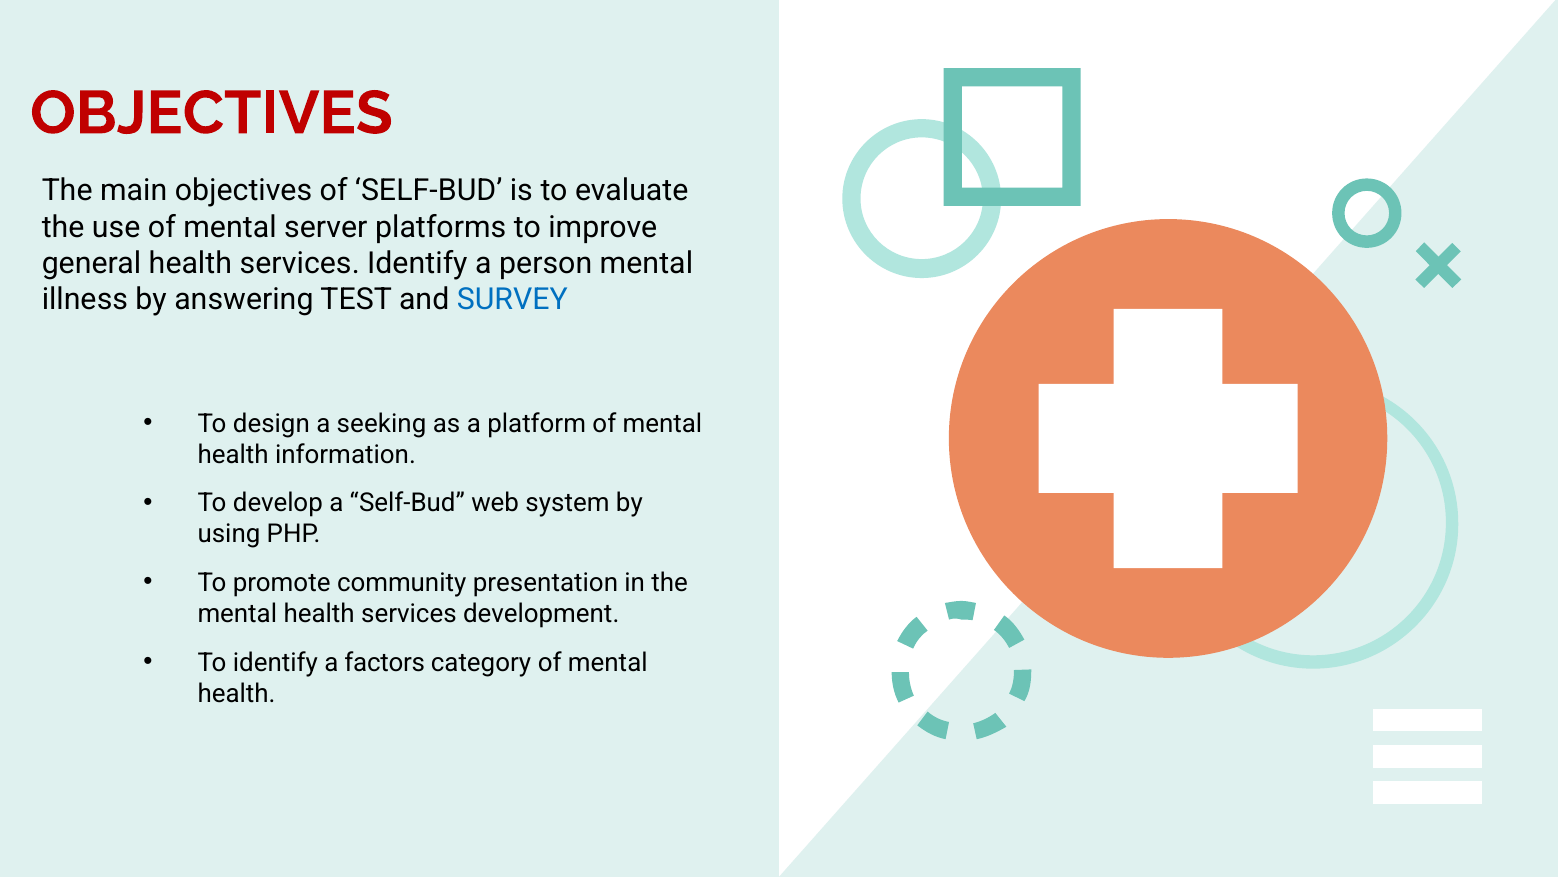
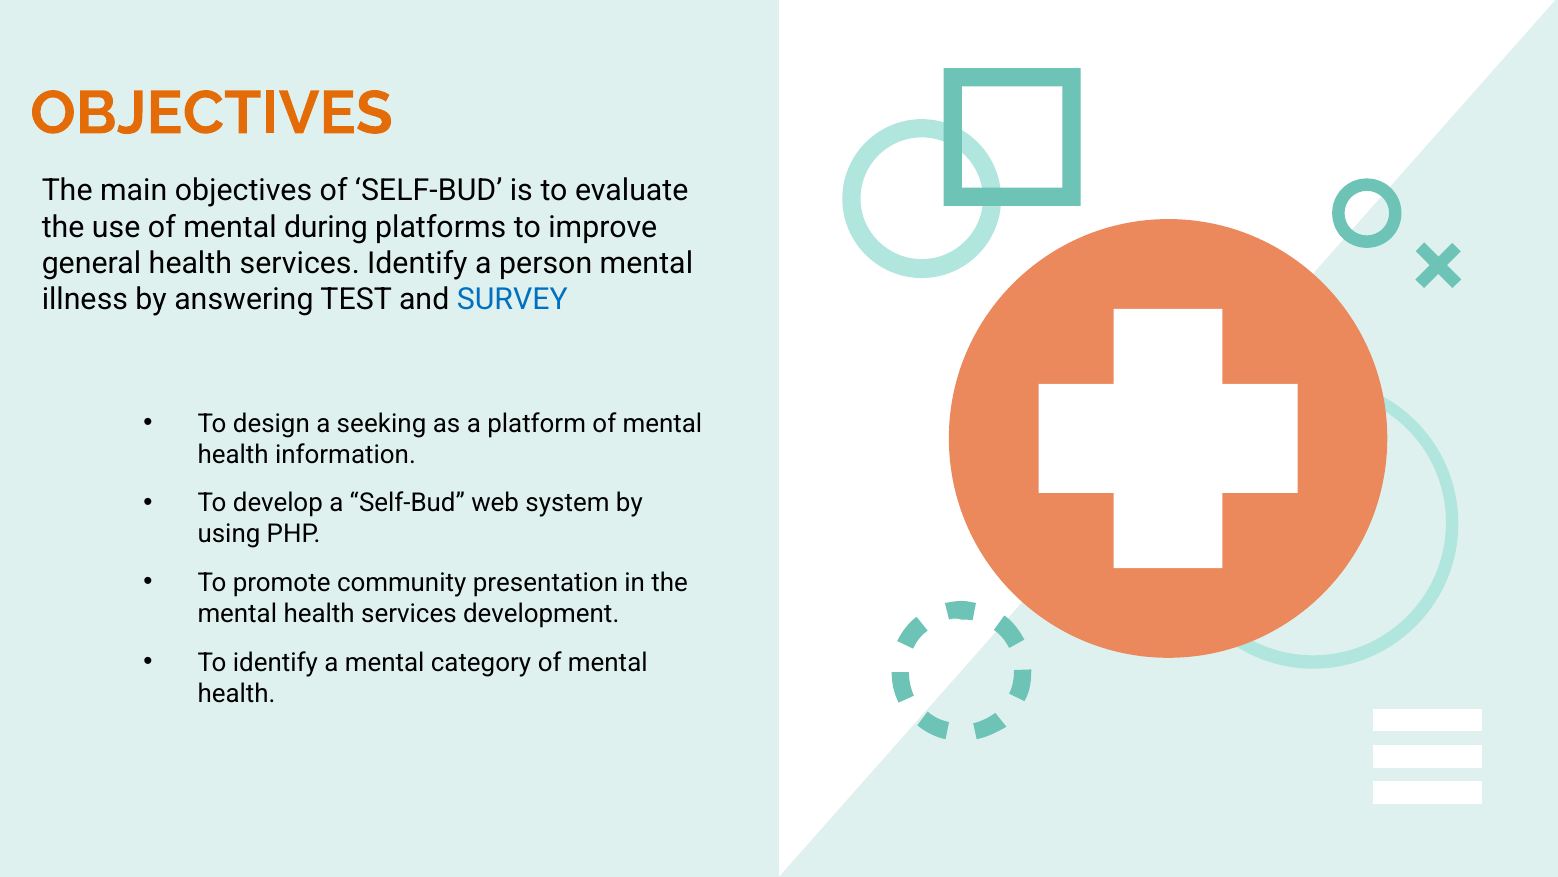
OBJECTIVES at (211, 113) colour: red -> orange
server: server -> during
a factors: factors -> mental
